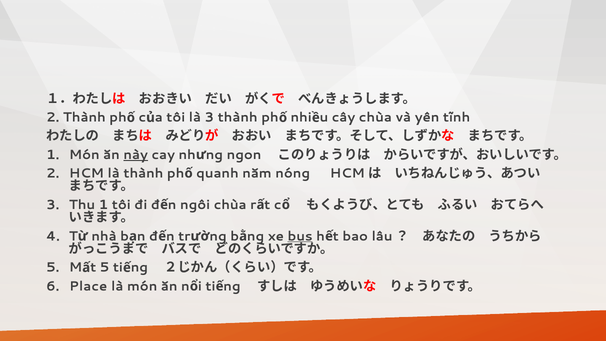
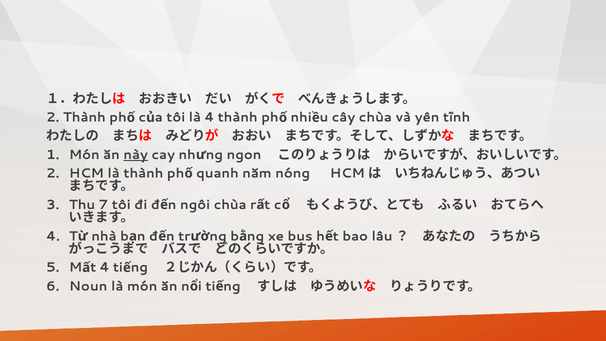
là 3: 3 -> 4
Thu 1: 1 -> 7
bus underline: present -> none
5 at (105, 267): 5 -> 4
Place: Place -> Noun
